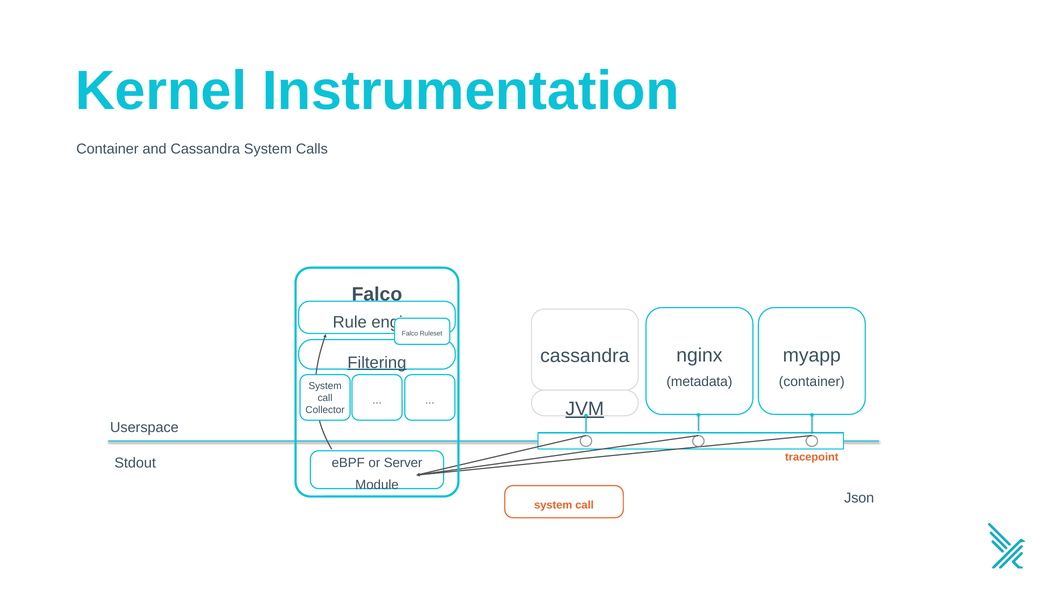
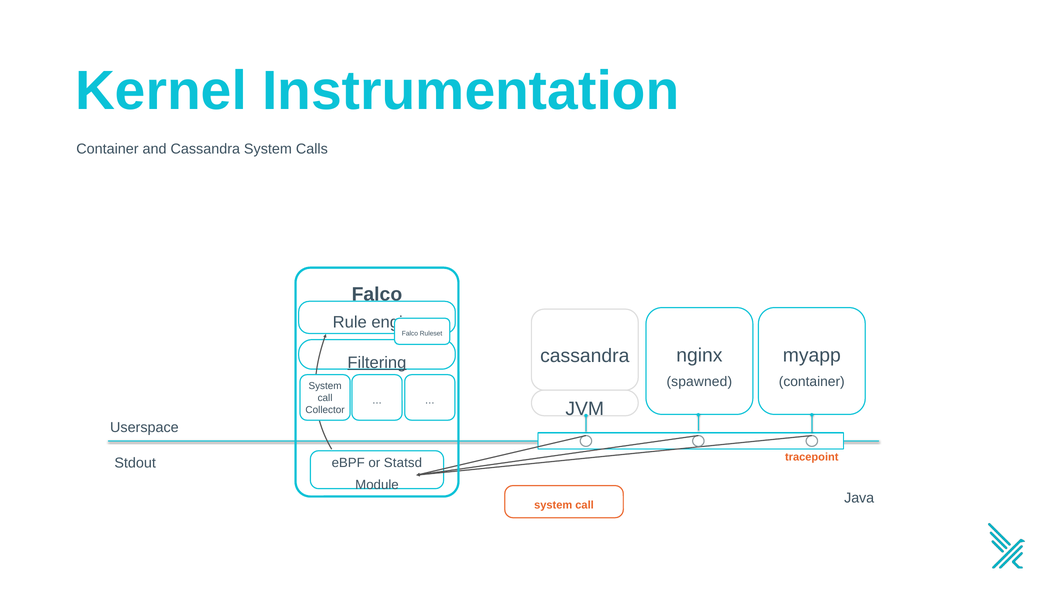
metadata: metadata -> spawned
JVM underline: present -> none
Server: Server -> Statsd
Json: Json -> Java
